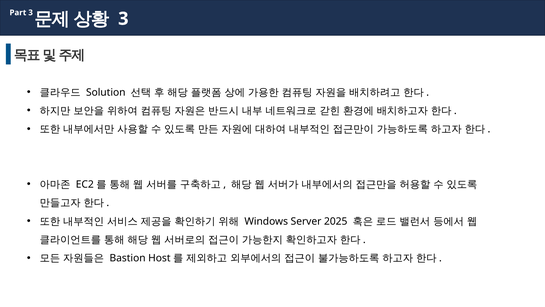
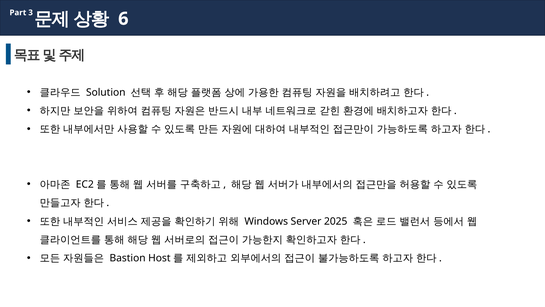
3 at (123, 19): 3 -> 6
